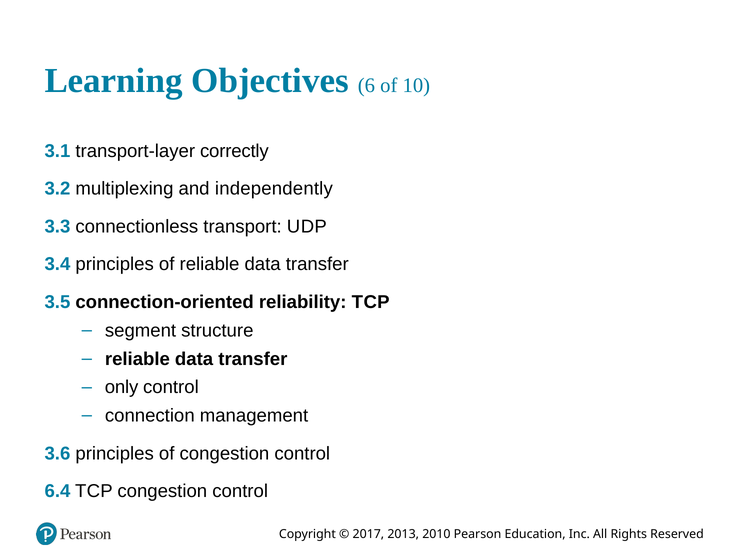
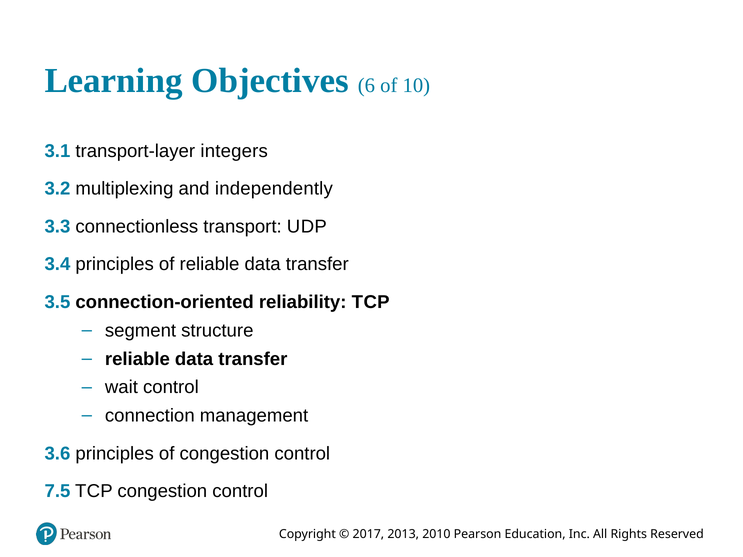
correctly: correctly -> integers
only: only -> wait
6.4: 6.4 -> 7.5
